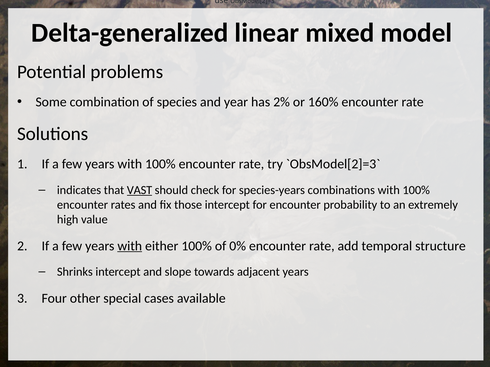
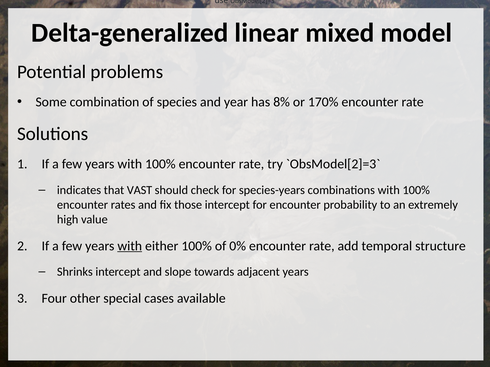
2%: 2% -> 8%
160%: 160% -> 170%
VAST underline: present -> none
